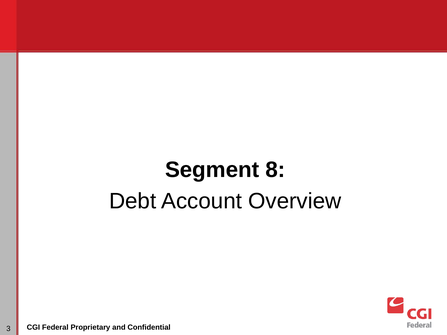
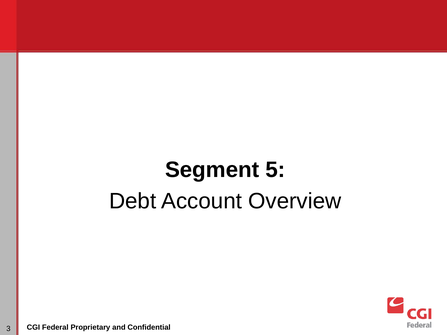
8: 8 -> 5
